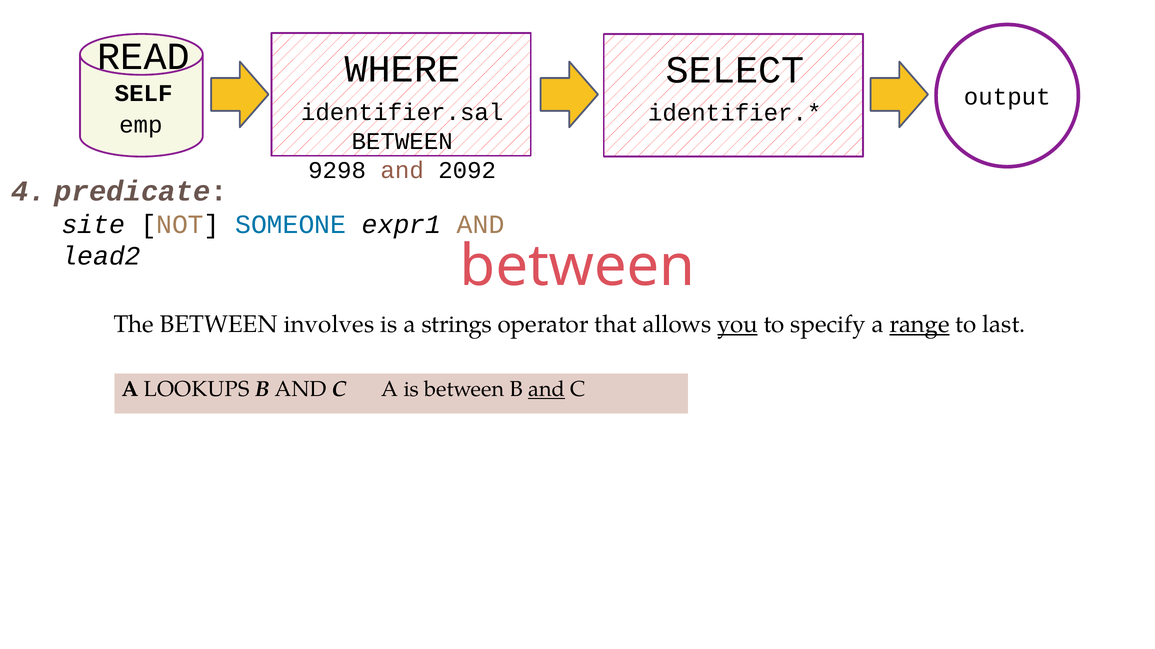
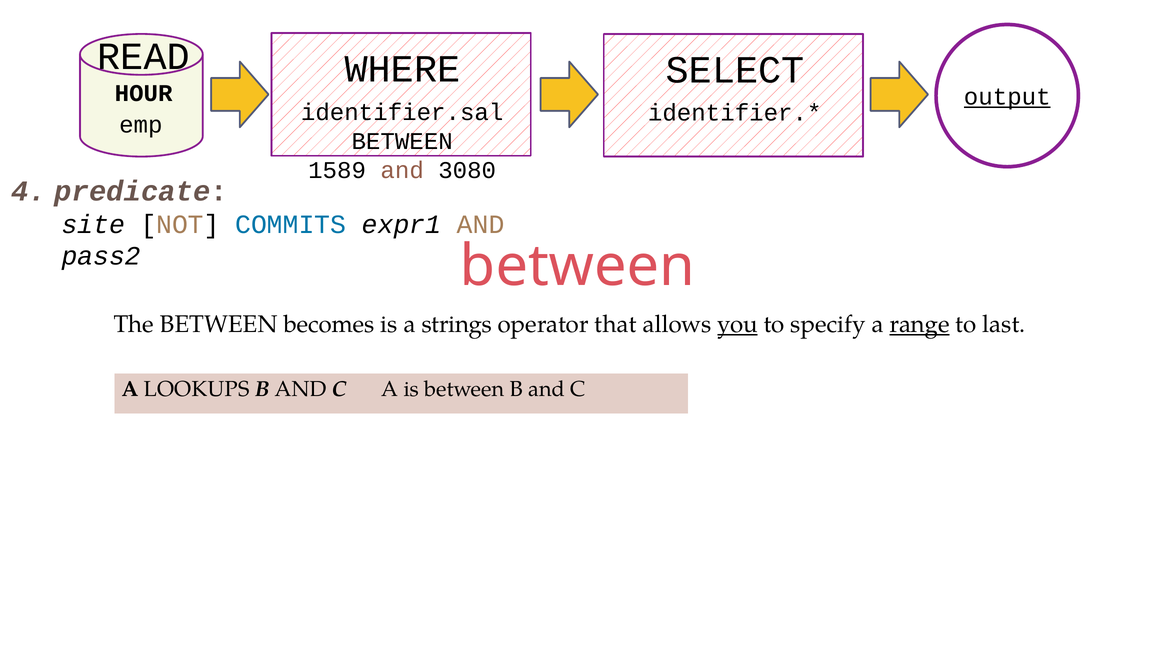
SELF: SELF -> HOUR
output underline: none -> present
9298: 9298 -> 1589
2092: 2092 -> 3080
SOMEONE: SOMEONE -> COMMITS
lead2: lead2 -> pass2
involves: involves -> becomes
and at (547, 390) underline: present -> none
